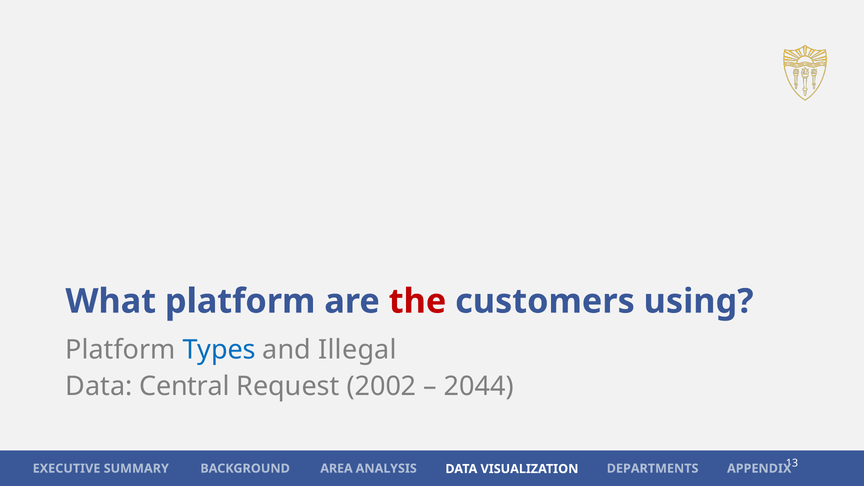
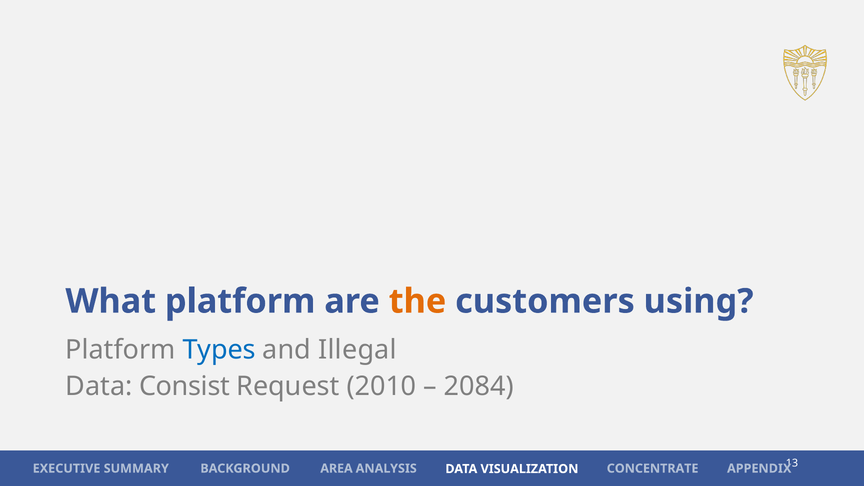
the colour: red -> orange
Central: Central -> Consist
2002: 2002 -> 2010
2044: 2044 -> 2084
DEPARTMENTS: DEPARTMENTS -> CONCENTRATE
